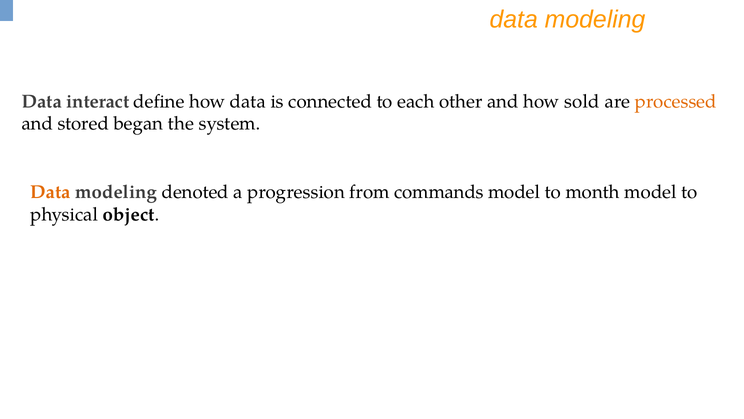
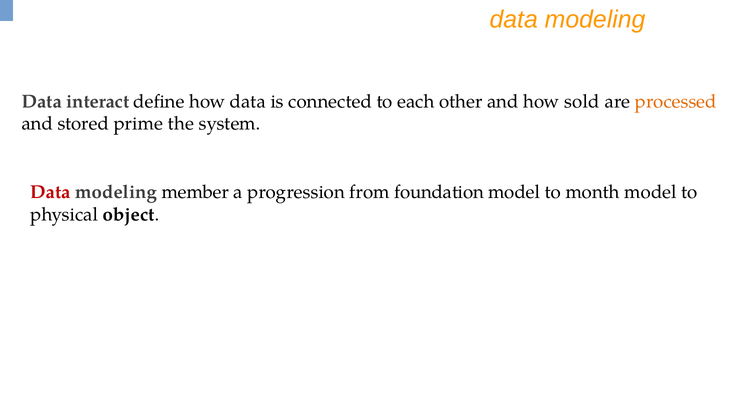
began: began -> prime
Data at (51, 192) colour: orange -> red
denoted: denoted -> member
commands: commands -> foundation
